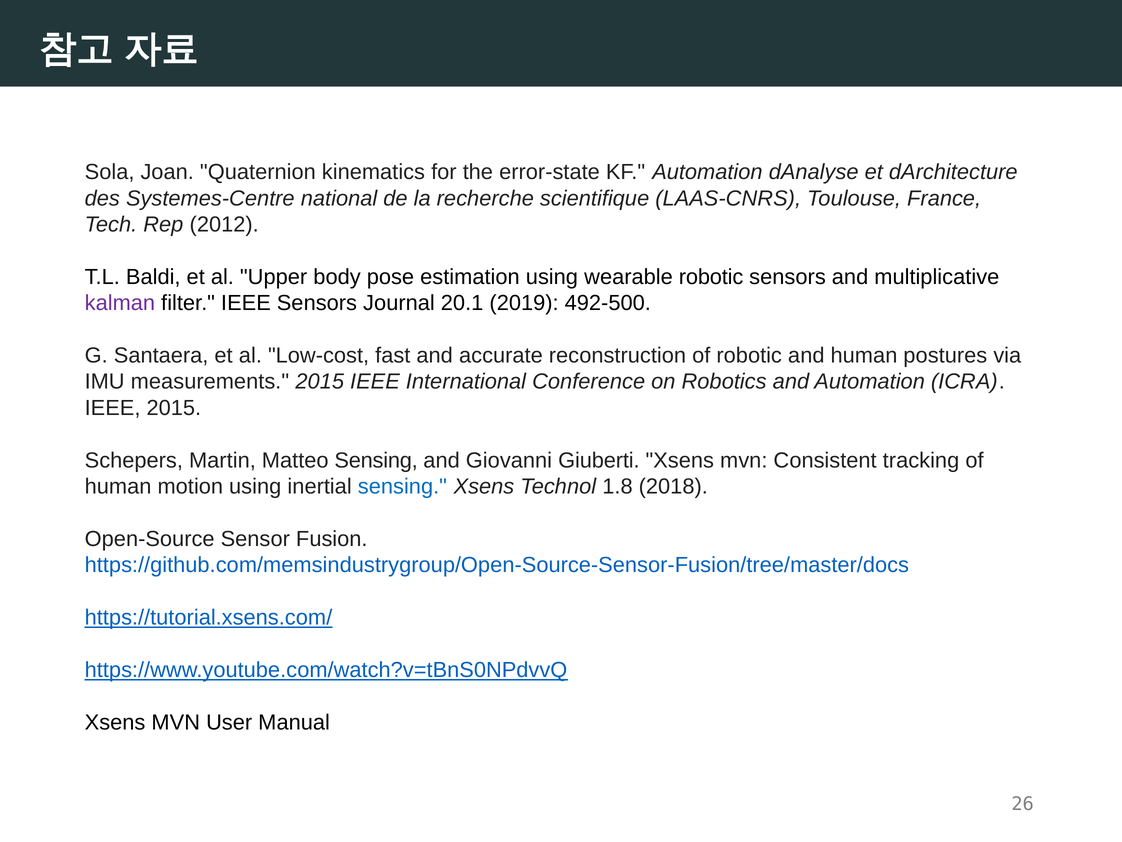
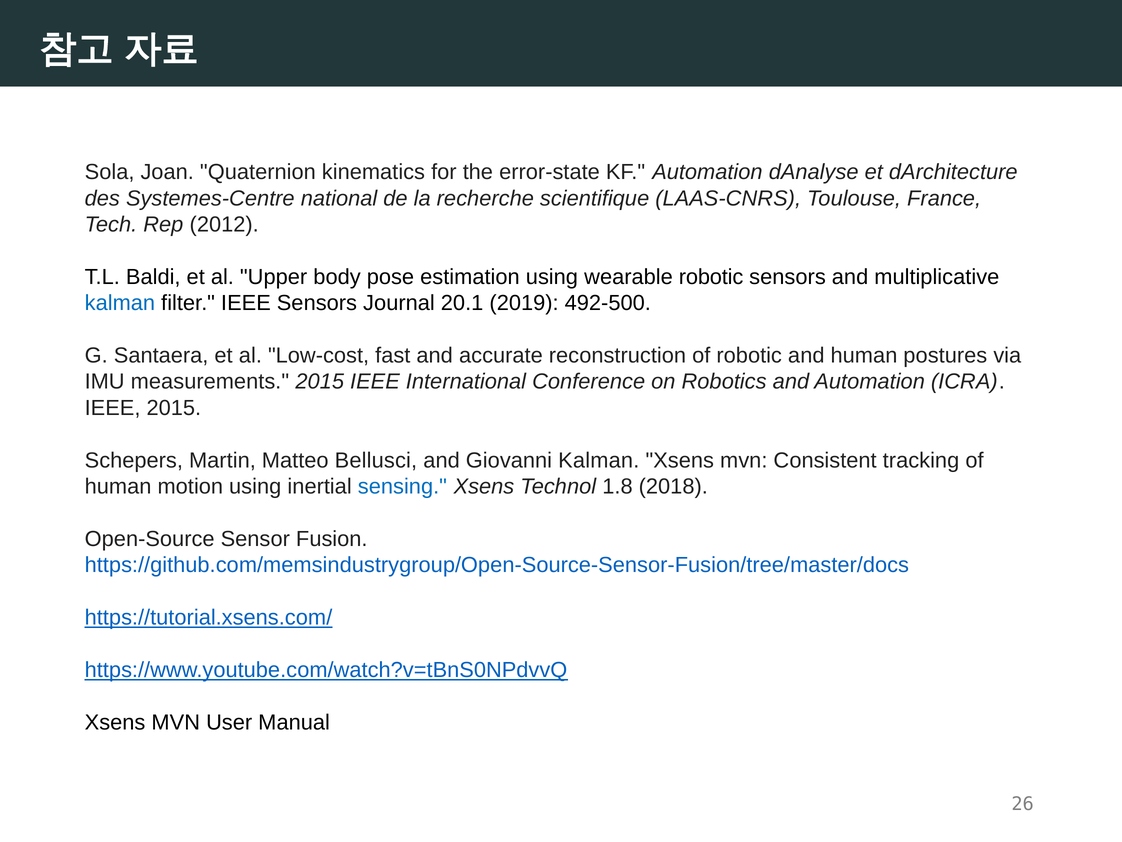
kalman at (120, 303) colour: purple -> blue
Matteo Sensing: Sensing -> Bellusci
Giovanni Giuberti: Giuberti -> Kalman
